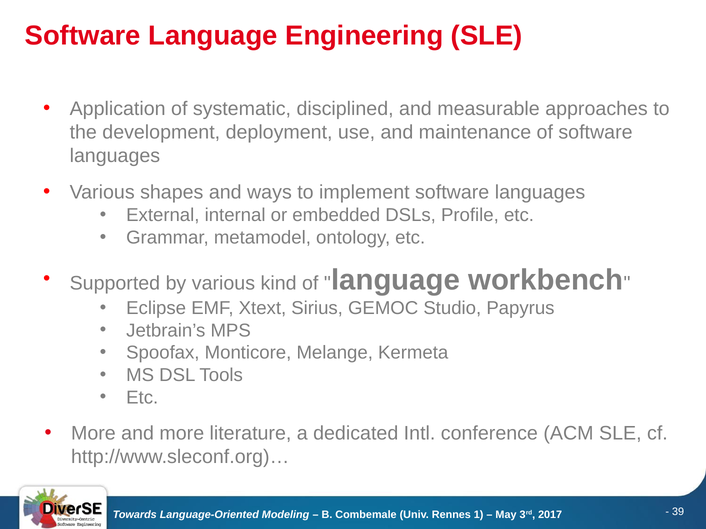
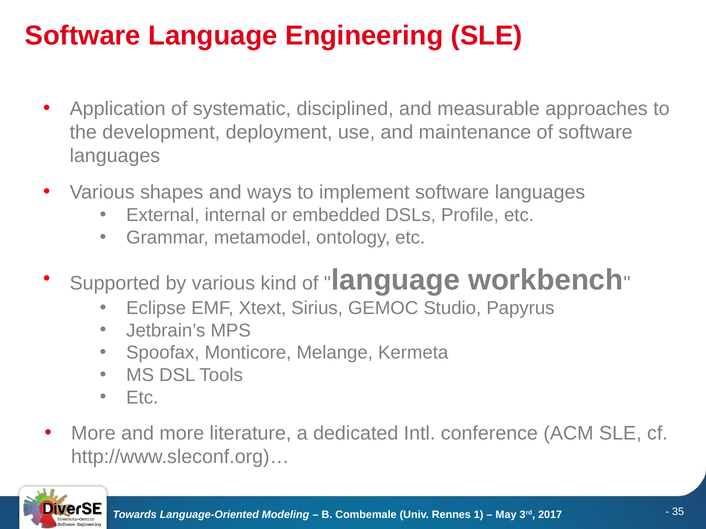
39: 39 -> 35
